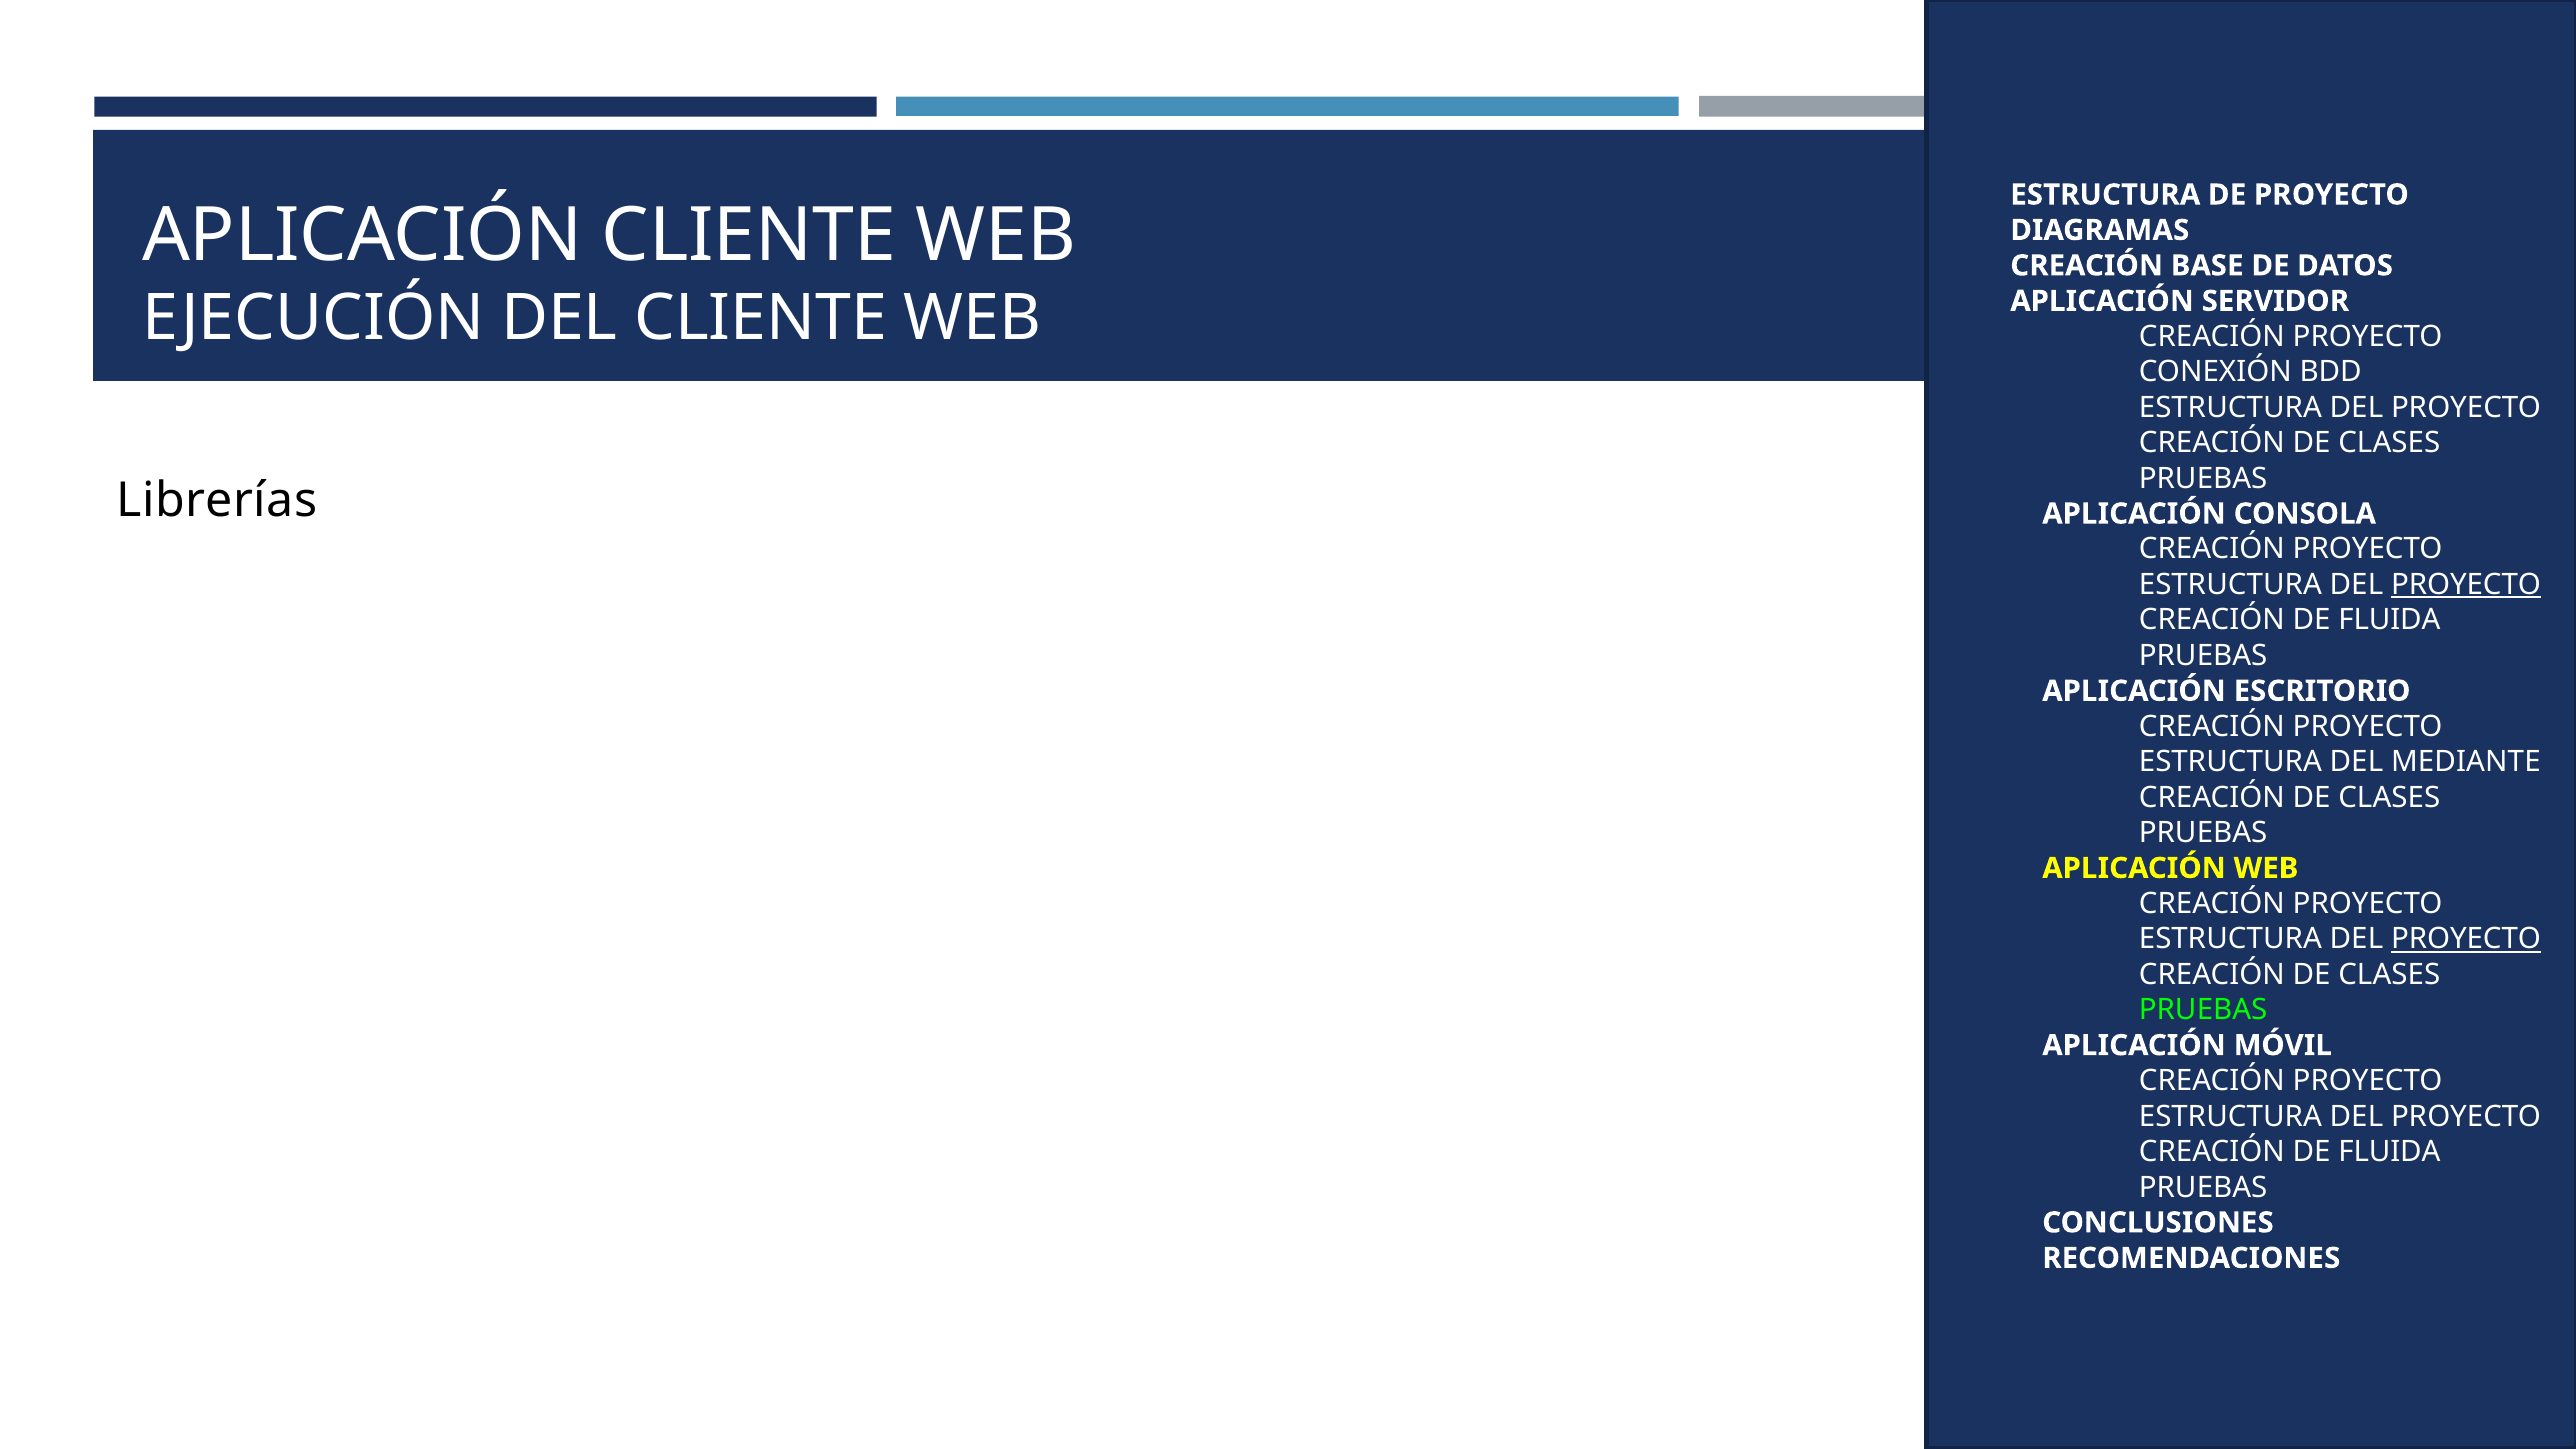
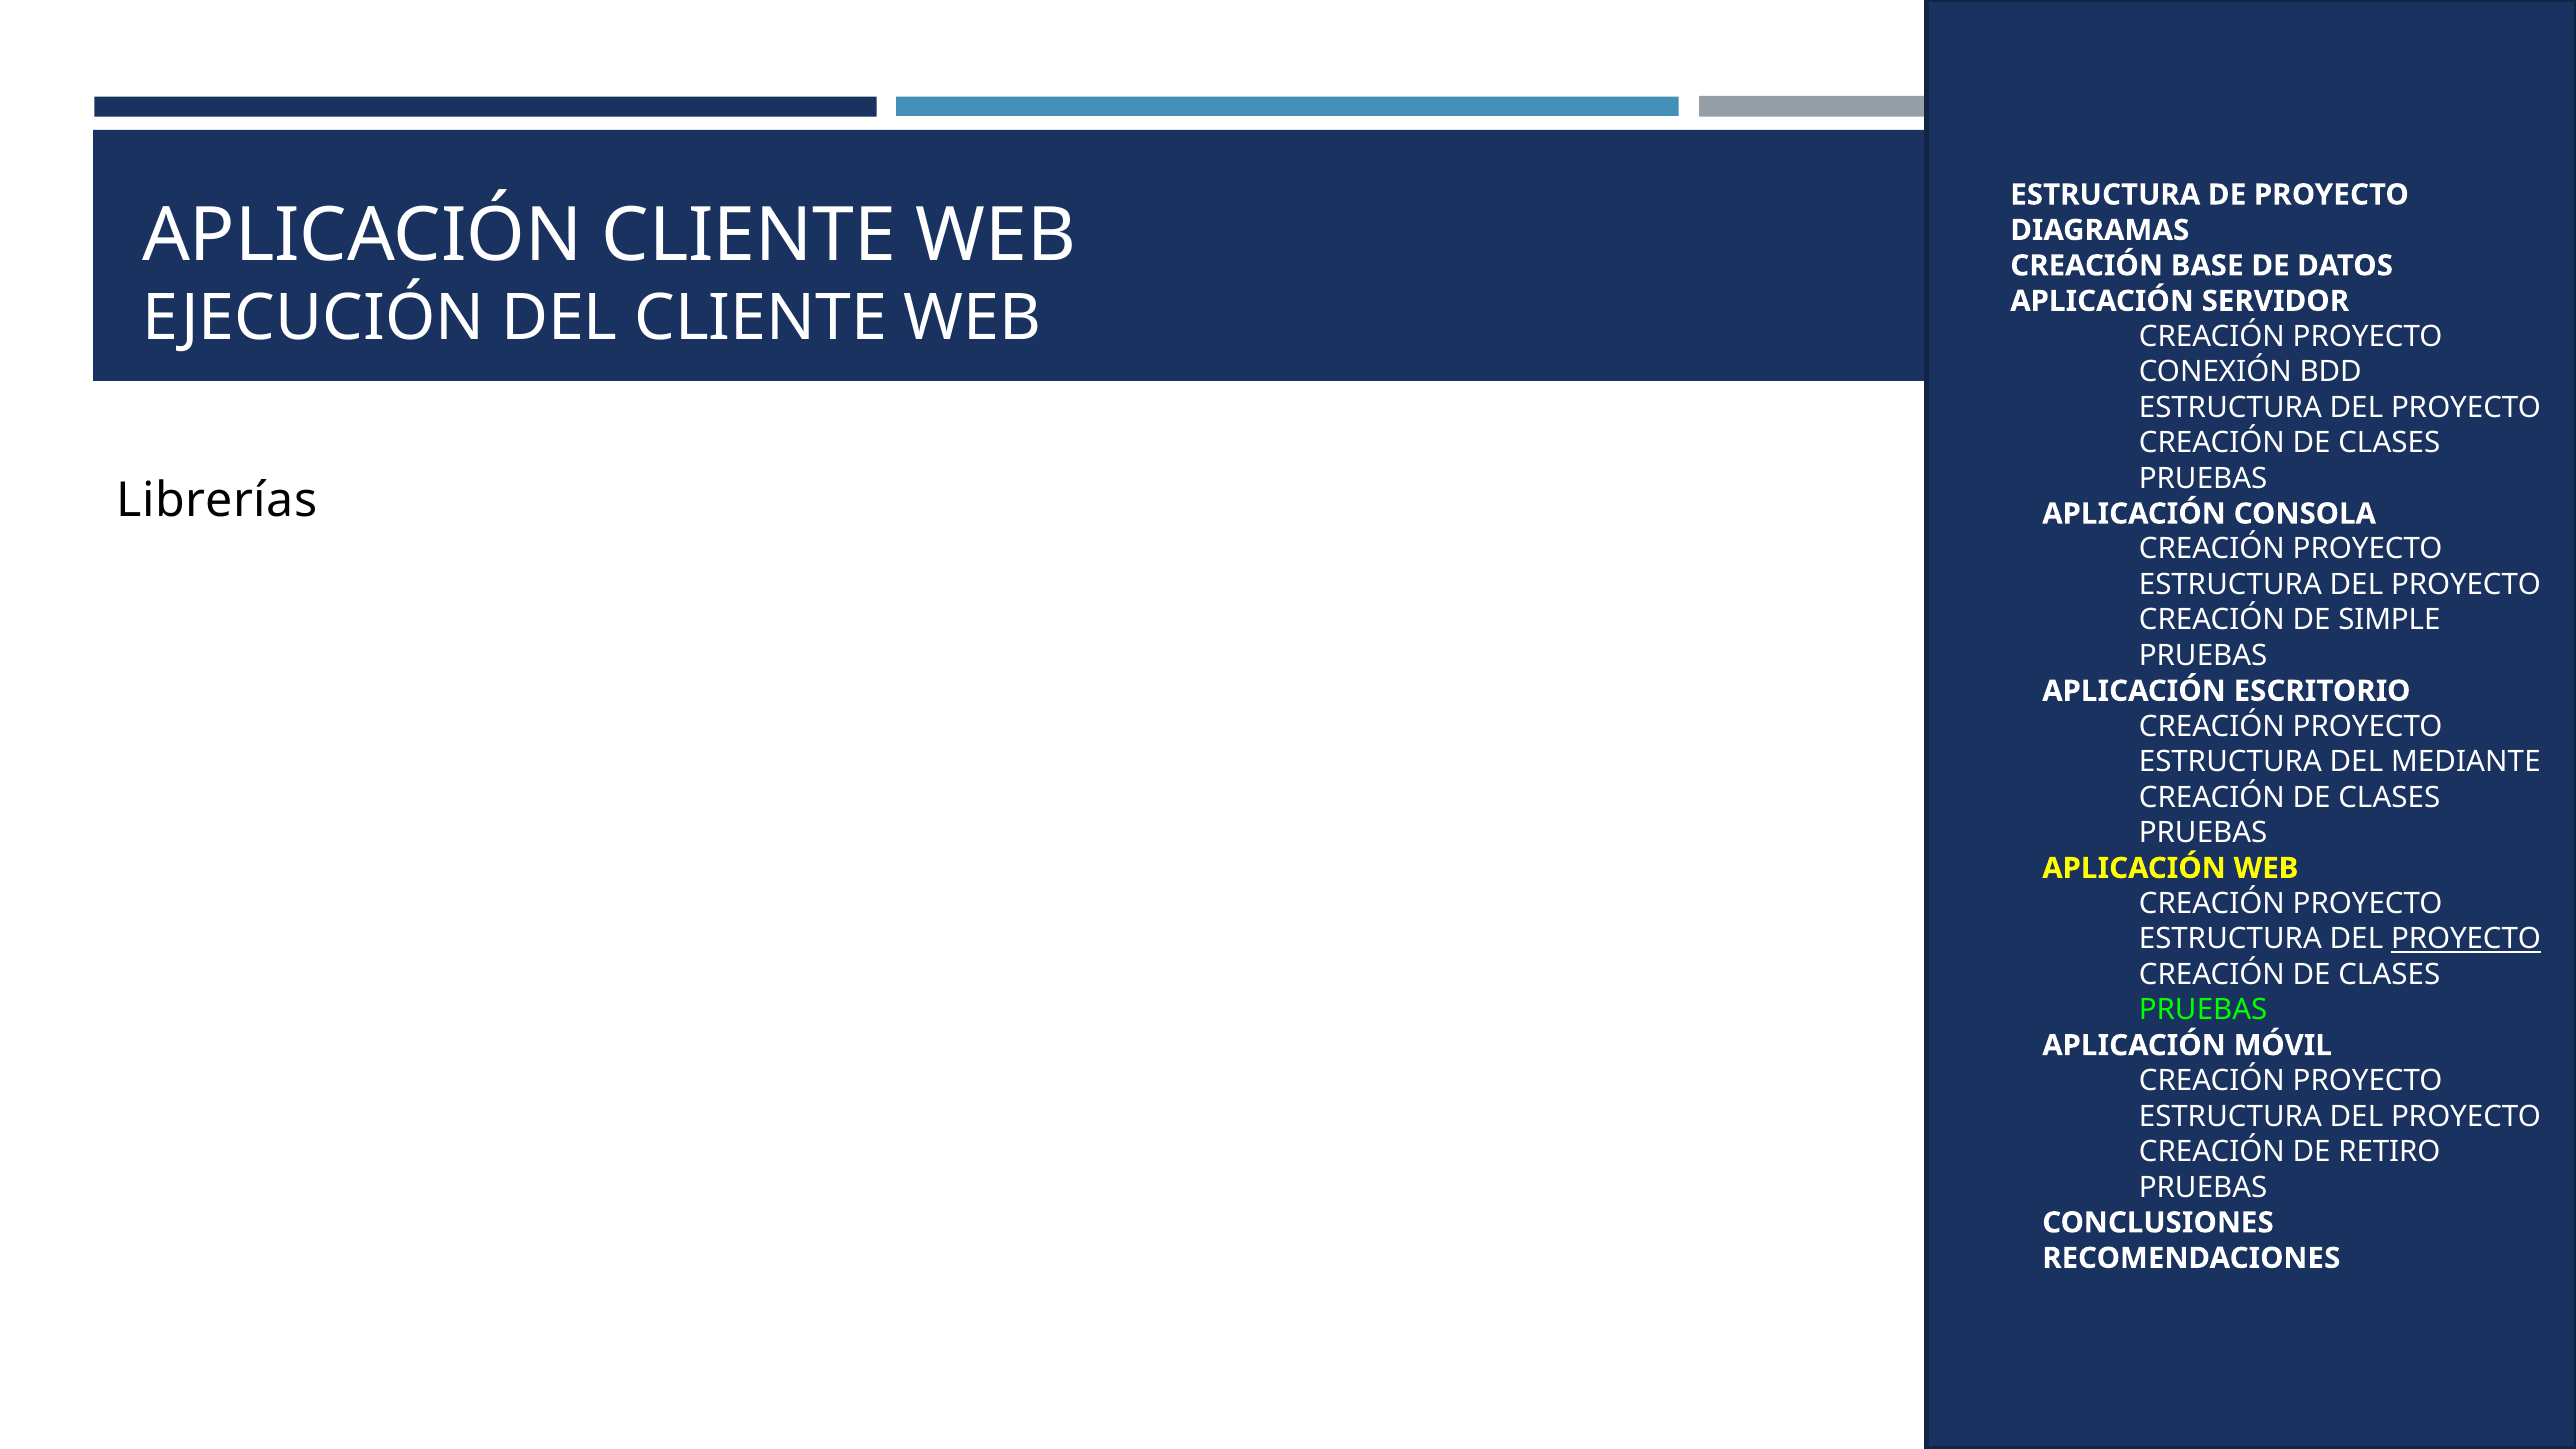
PROYECTO at (2466, 585) underline: present -> none
FLUIDA at (2389, 620): FLUIDA -> SIMPLE
FLUIDA at (2389, 1152): FLUIDA -> RETIRO
